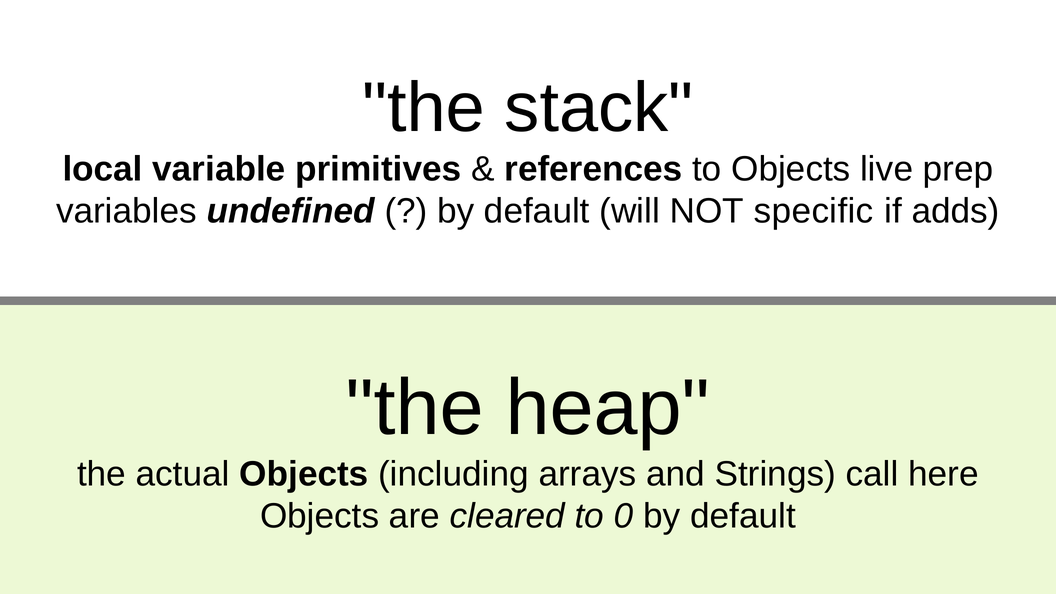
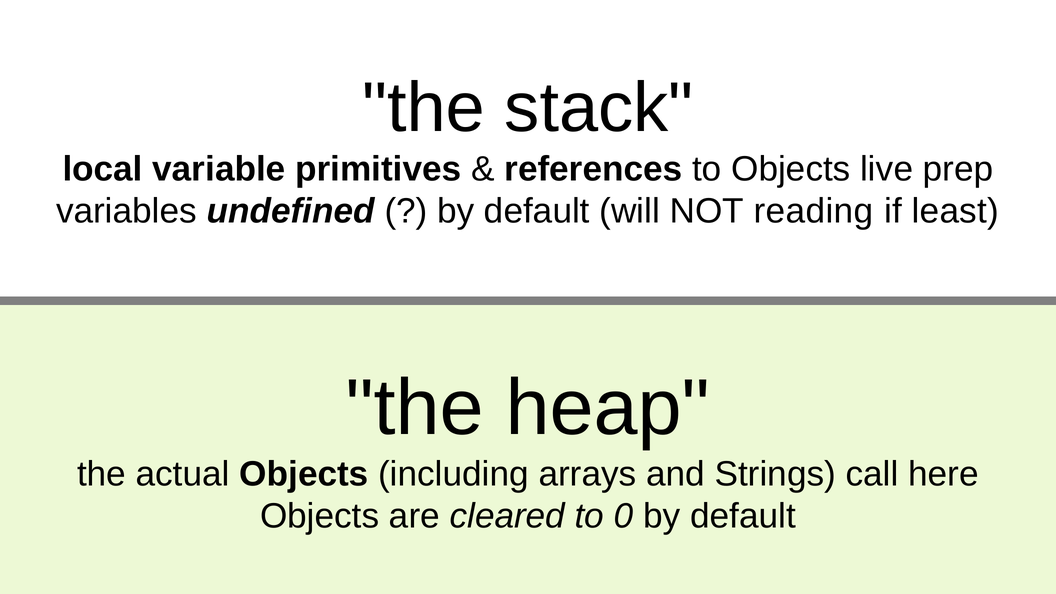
specific: specific -> reading
adds: adds -> least
